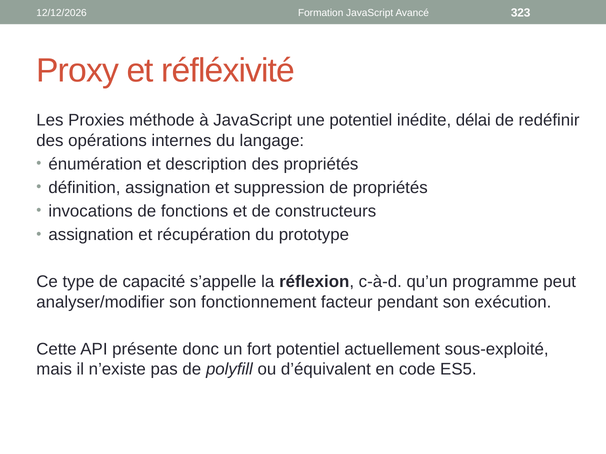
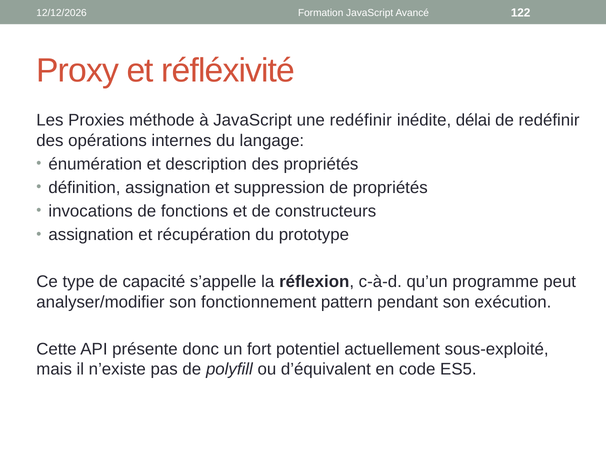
323: 323 -> 122
une potentiel: potentiel -> redéfinir
facteur: facteur -> pattern
